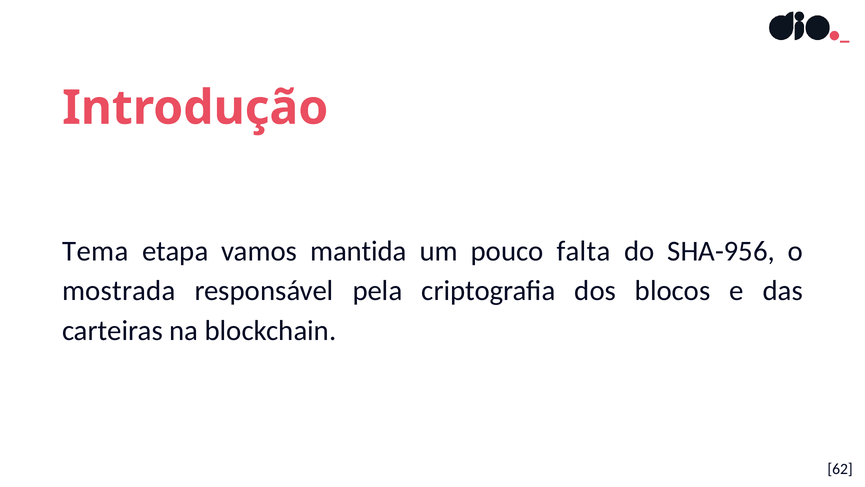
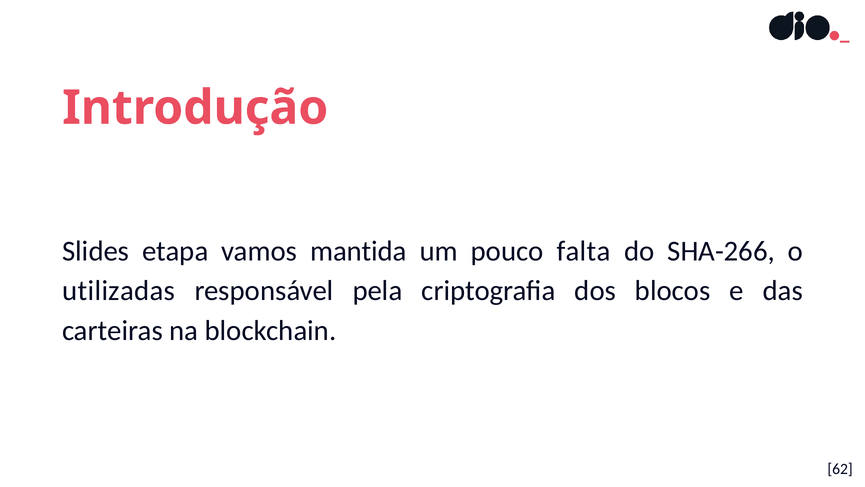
Tema: Tema -> Slides
SHA-956: SHA-956 -> SHA-266
mostrada: mostrada -> utilizadas
